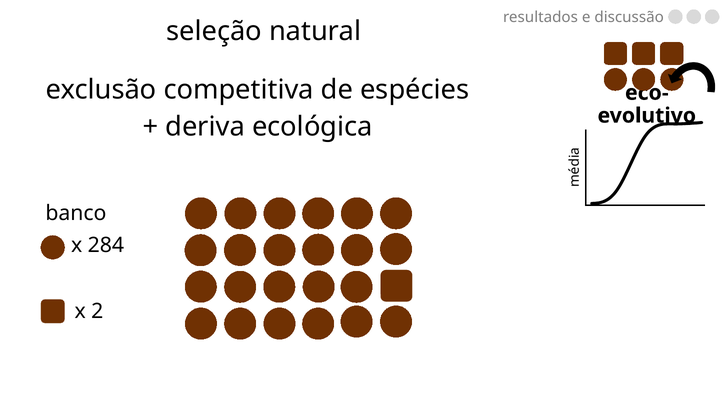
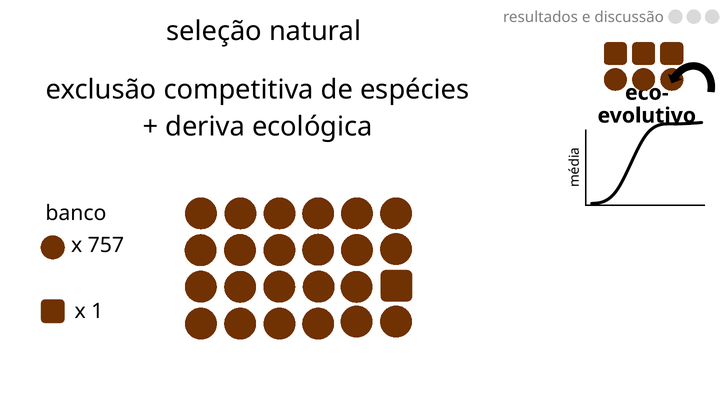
284: 284 -> 757
2: 2 -> 1
